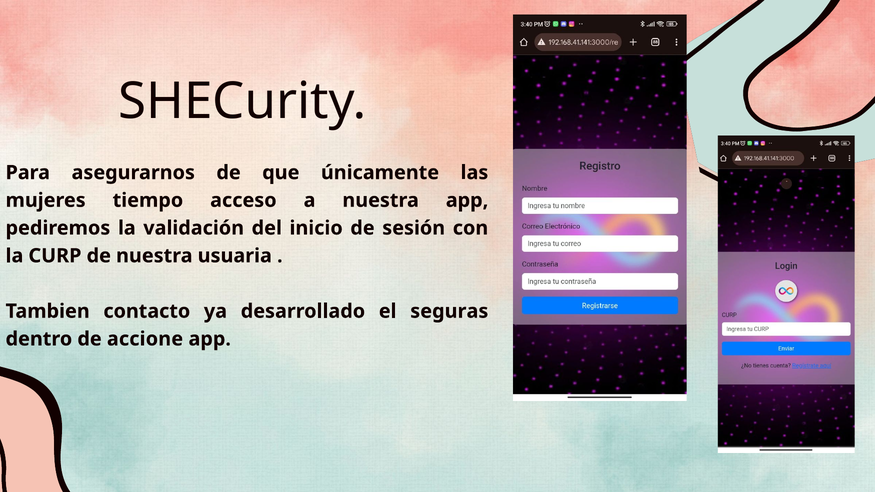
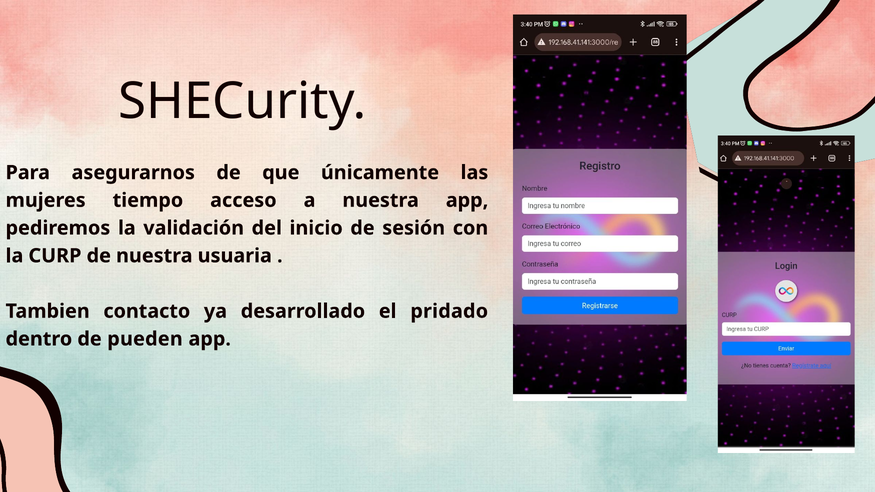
seguras: seguras -> pridado
accione: accione -> pueden
